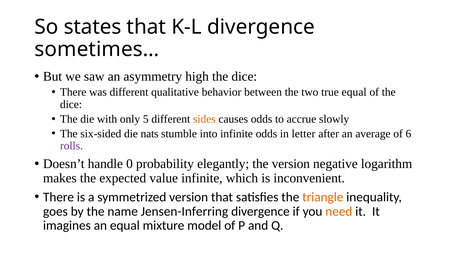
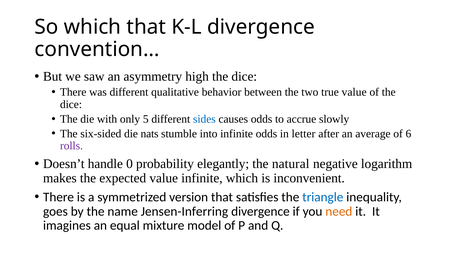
So states: states -> which
sometimes…: sometimes… -> convention…
true equal: equal -> value
sides colour: orange -> blue
the version: version -> natural
triangle colour: orange -> blue
